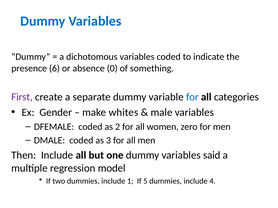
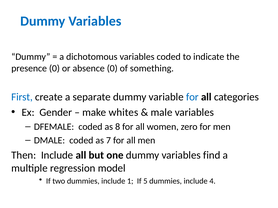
presence 6: 6 -> 0
First colour: purple -> blue
2: 2 -> 8
3: 3 -> 7
said: said -> find
